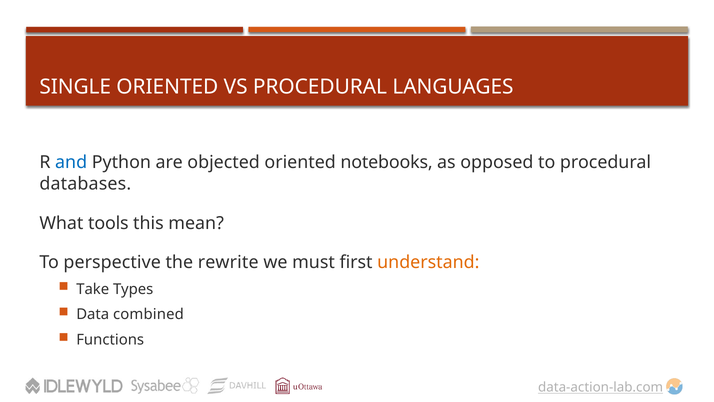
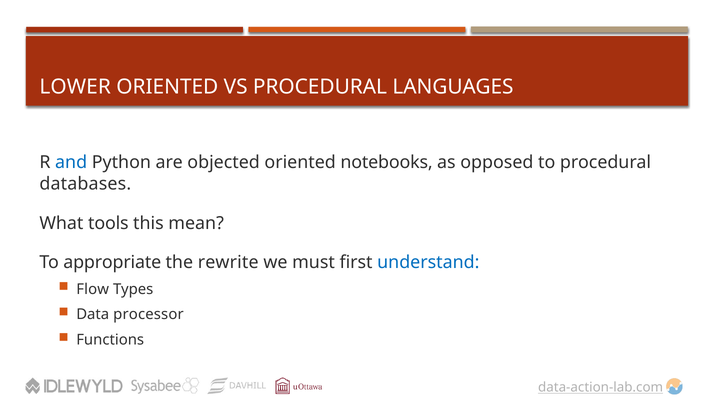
SINGLE: SINGLE -> LOWER
perspective: perspective -> appropriate
understand colour: orange -> blue
Take: Take -> Flow
combined: combined -> processor
